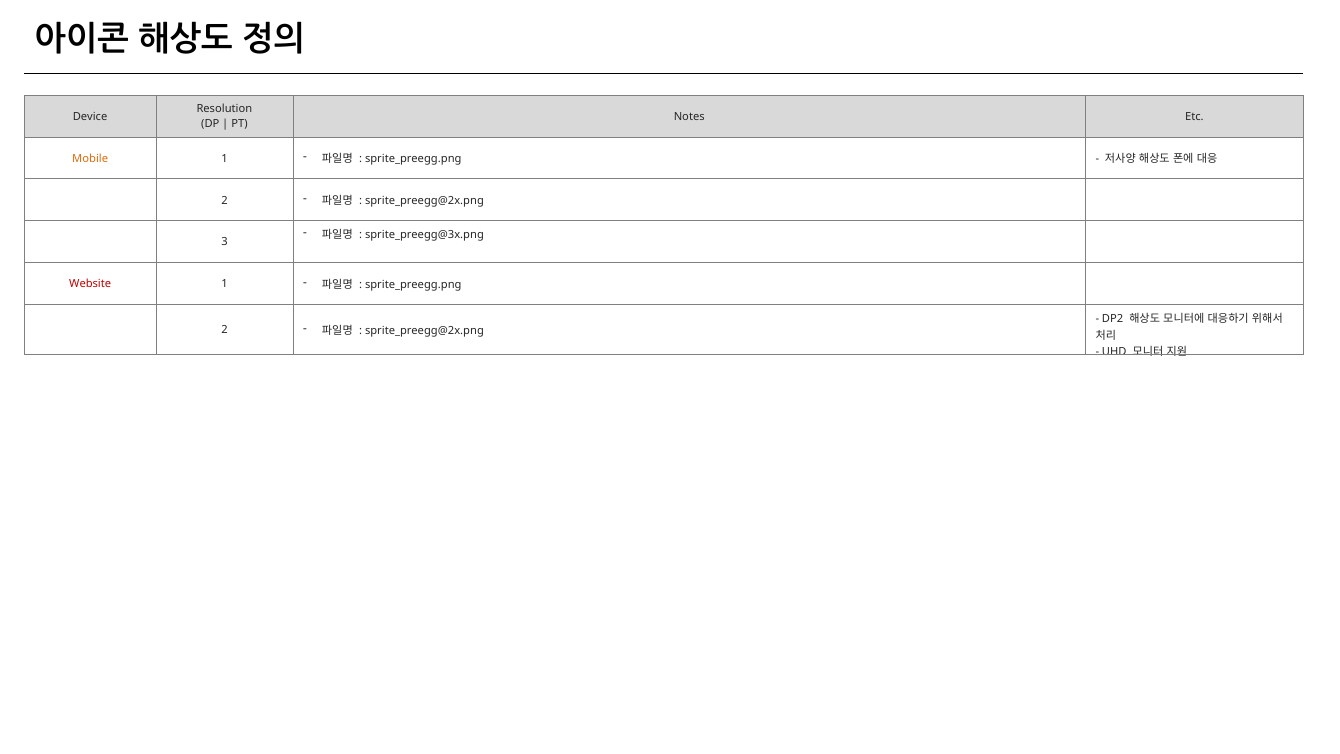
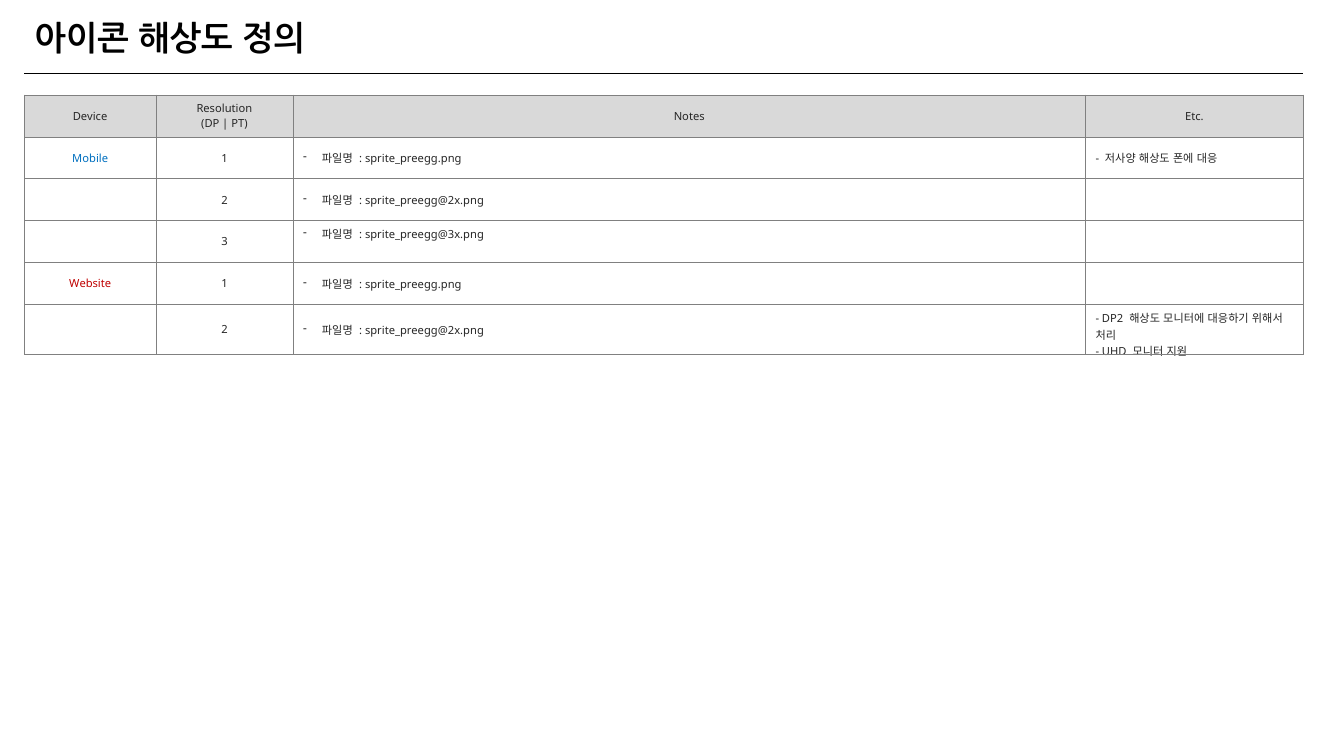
Mobile colour: orange -> blue
